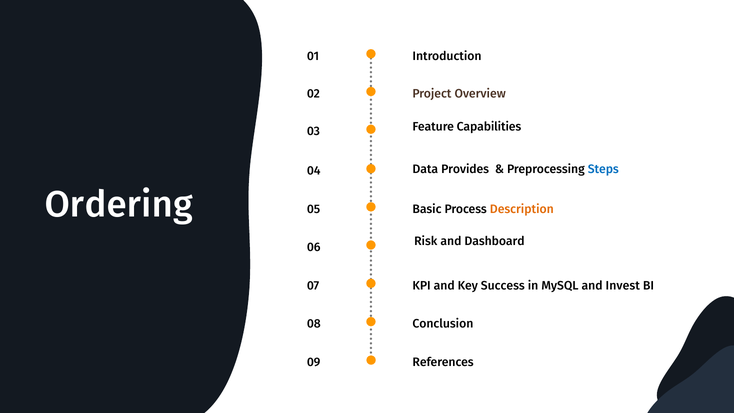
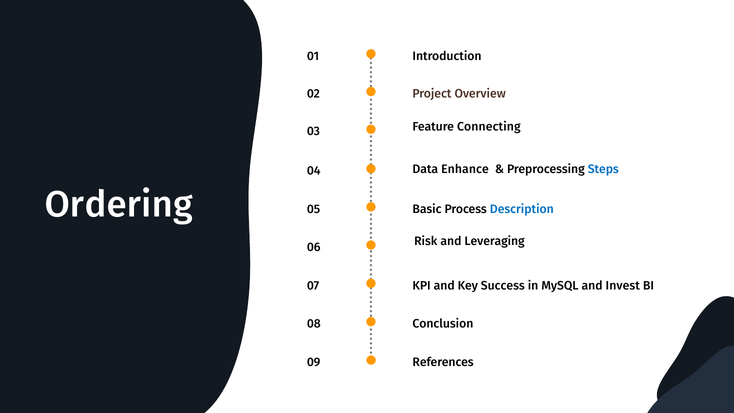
Capabilities: Capabilities -> Connecting
Provides: Provides -> Enhance
Description colour: orange -> blue
Dashboard: Dashboard -> Leveraging
